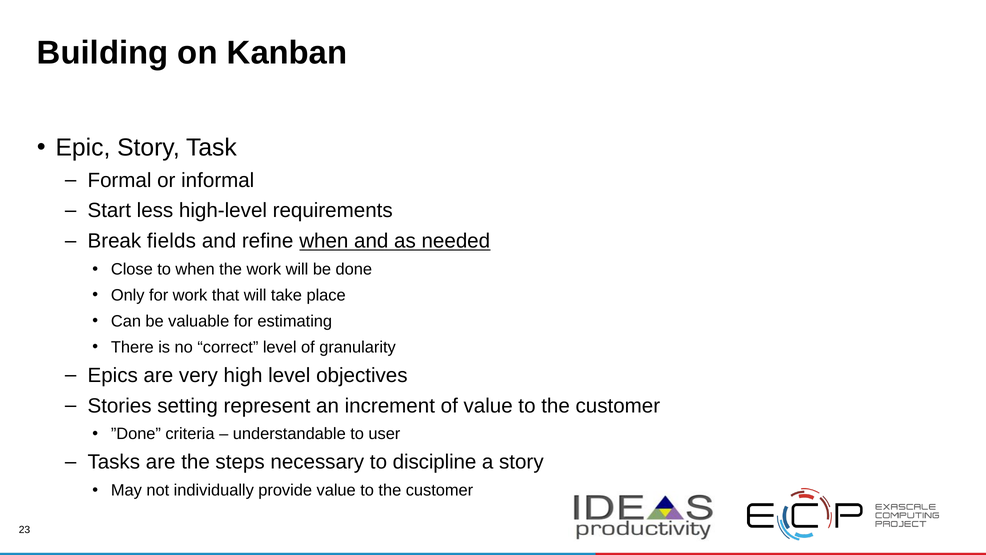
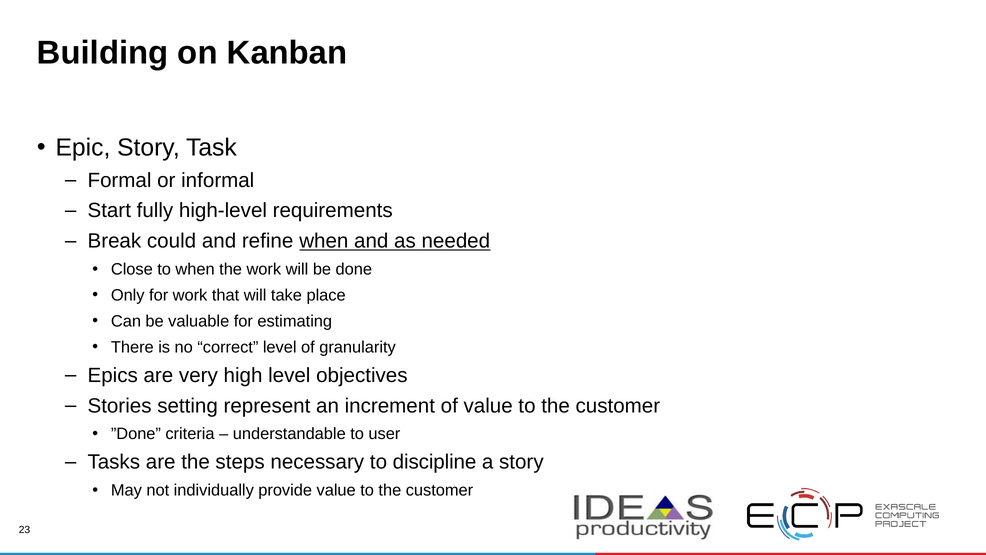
less: less -> fully
fields: fields -> could
